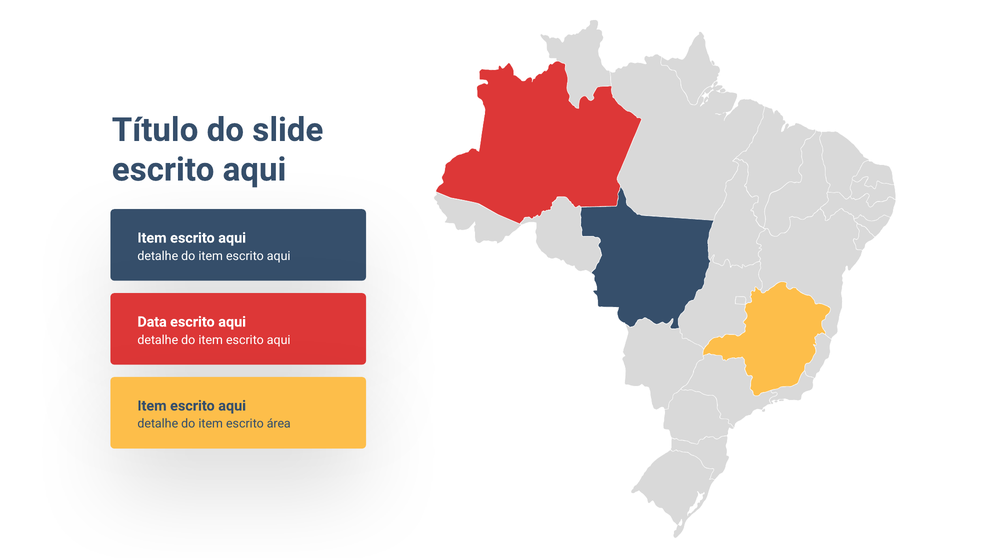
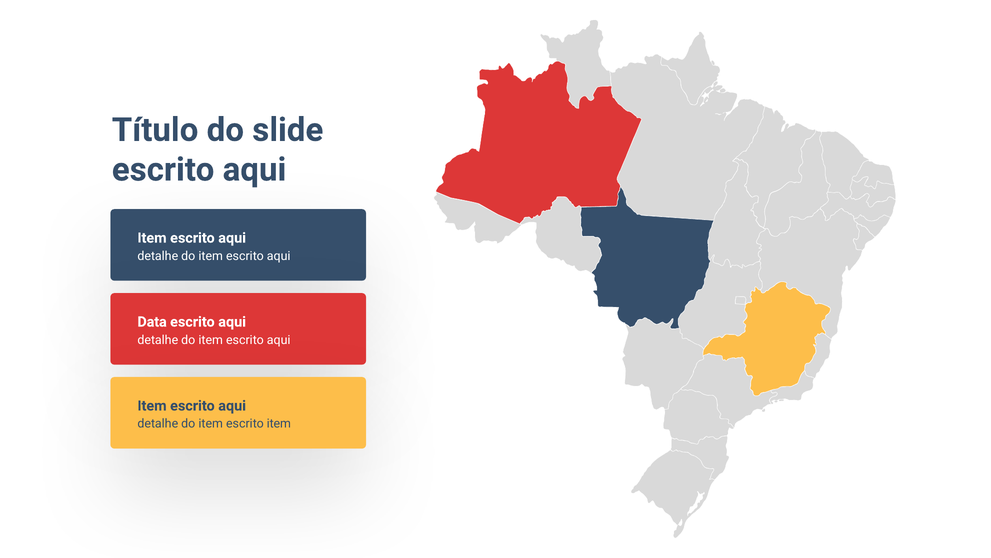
escrito área: área -> item
